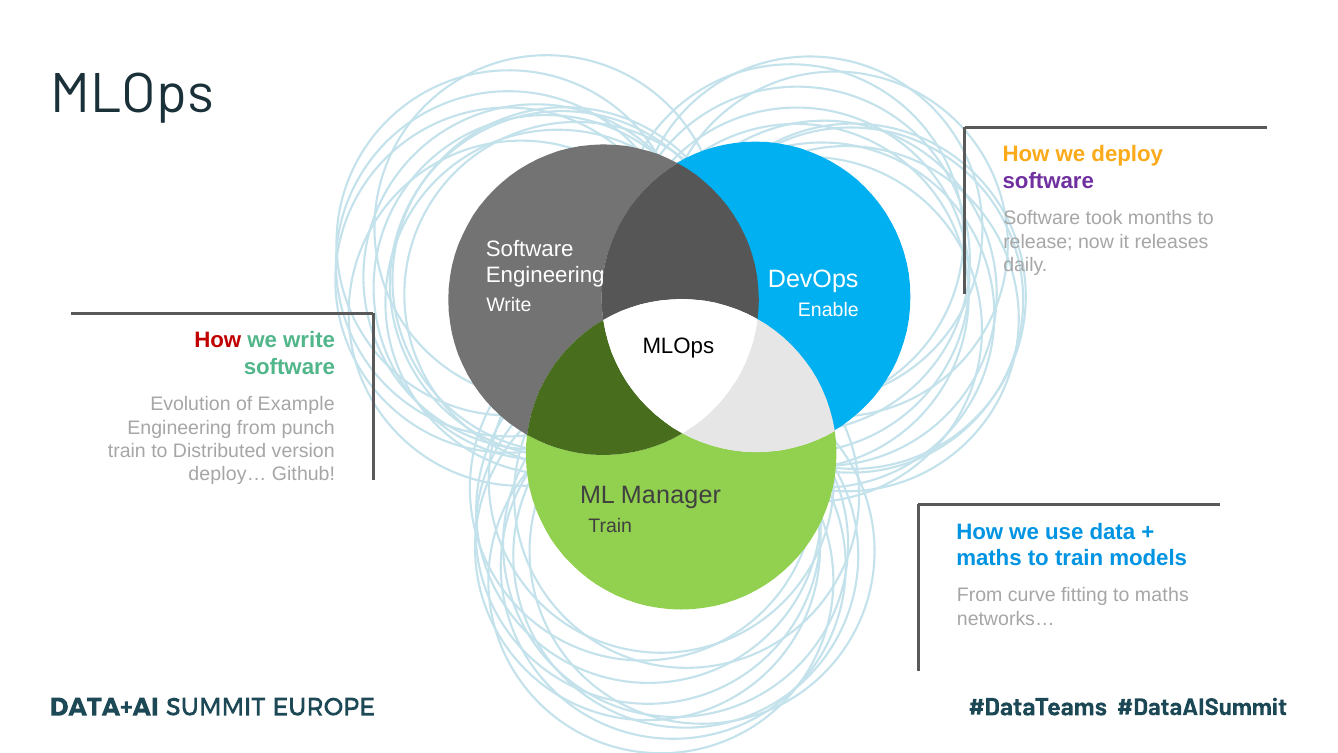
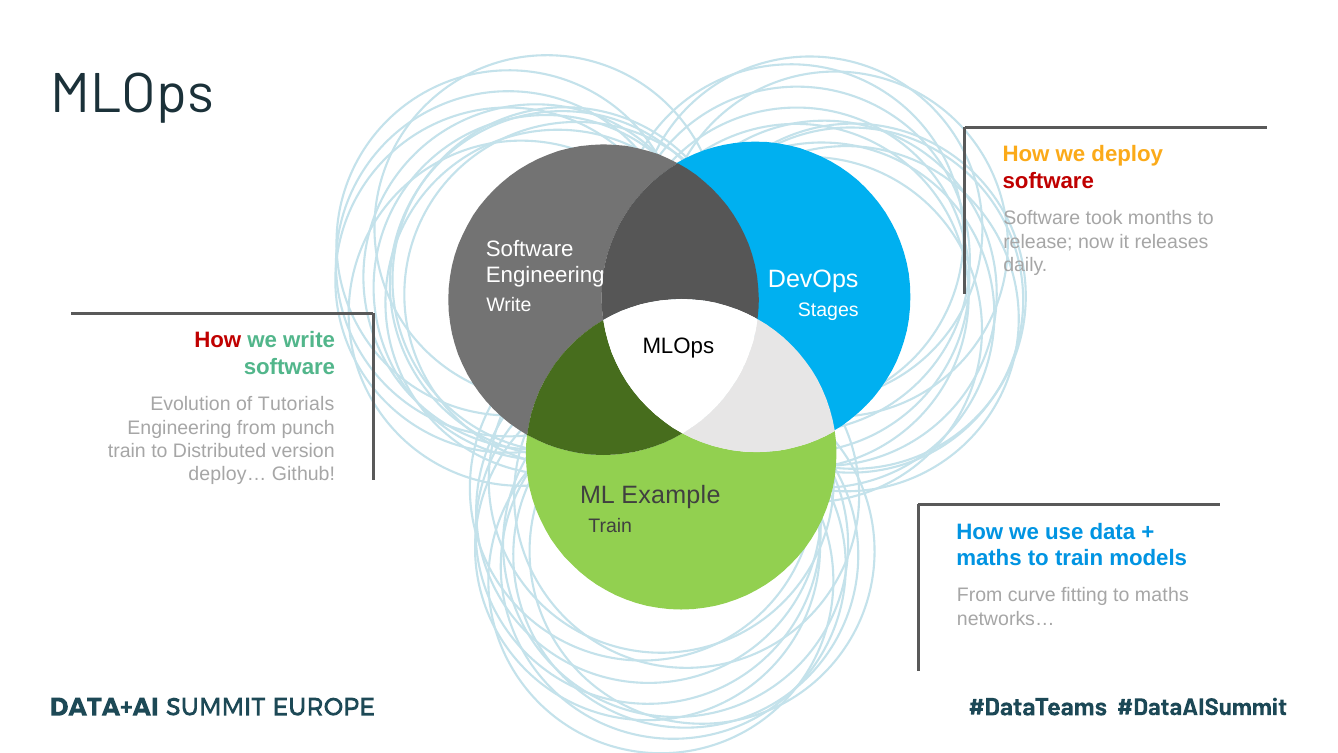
software at (1048, 181) colour: purple -> red
Enable: Enable -> Stages
Example: Example -> Tutorials
Manager: Manager -> Example
